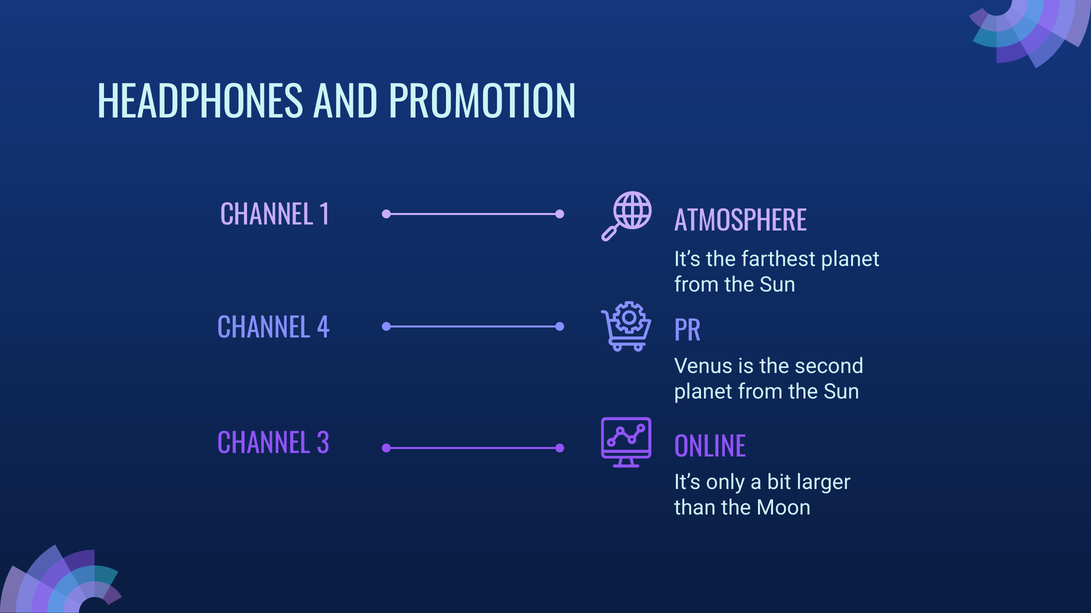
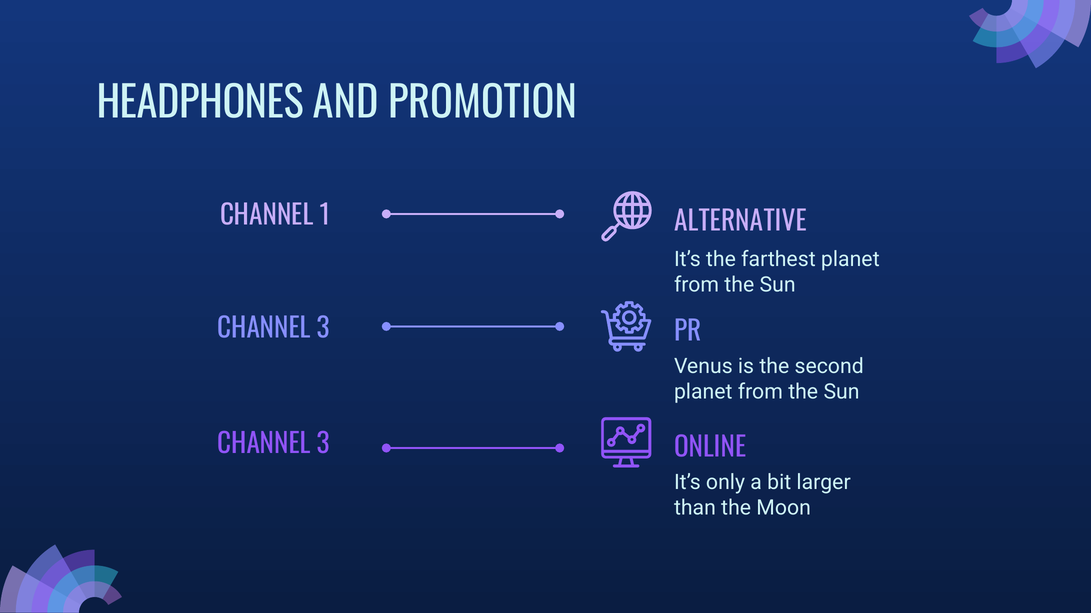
ATMOSPHERE: ATMOSPHERE -> ALTERNATIVE
4 at (323, 329): 4 -> 3
